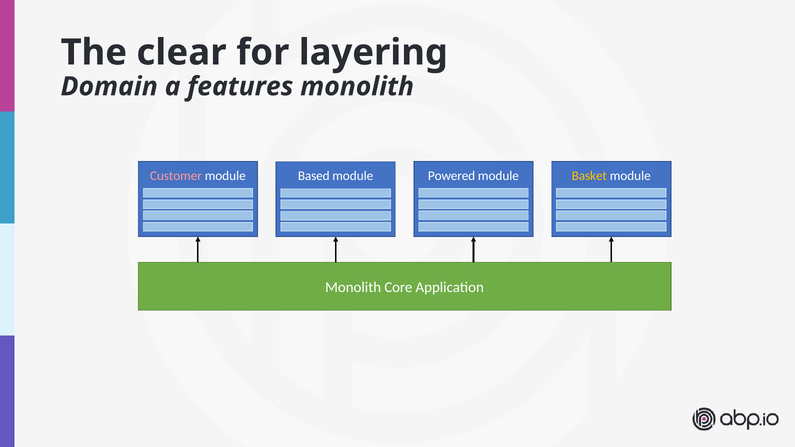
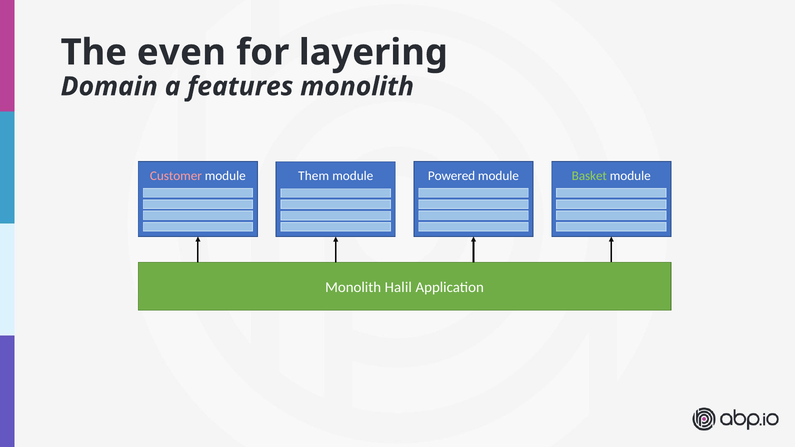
clear: clear -> even
Based: Based -> Them
Basket colour: yellow -> light green
Core: Core -> Halil
